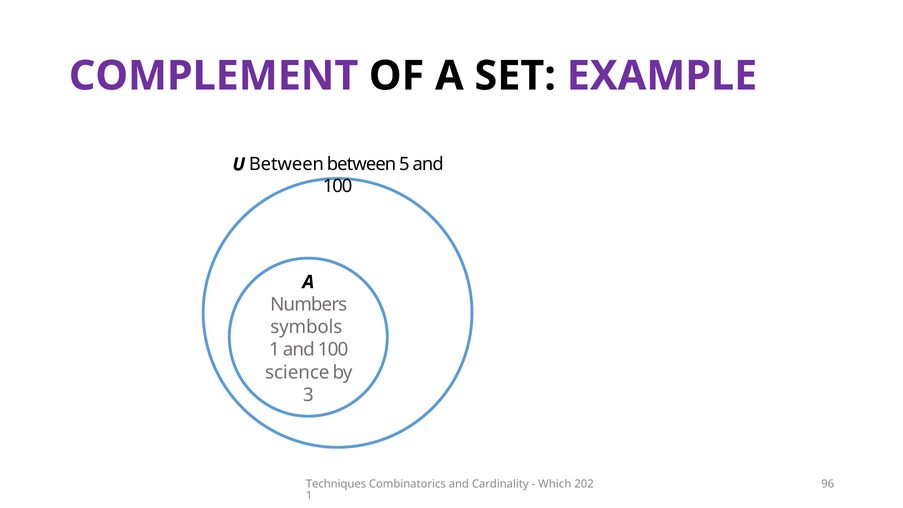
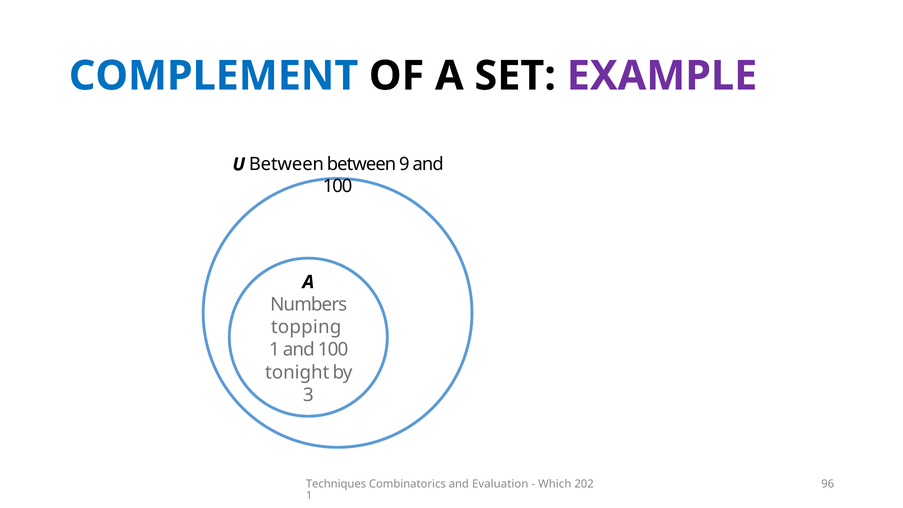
COMPLEMENT colour: purple -> blue
5: 5 -> 9
symbols: symbols -> topping
science: science -> tonight
Cardinality: Cardinality -> Evaluation
